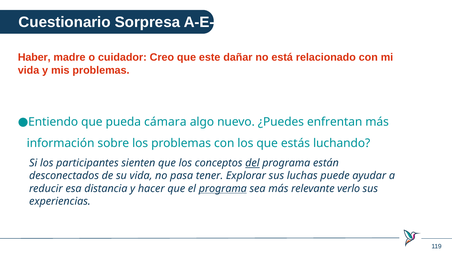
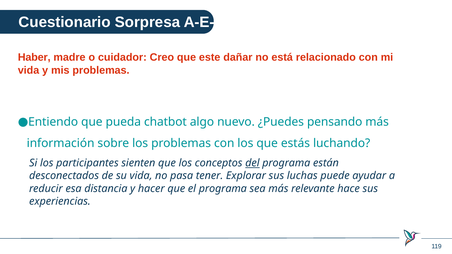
cámara: cámara -> chatbot
enfrentan: enfrentan -> pensando
programa at (223, 189) underline: present -> none
verlo: verlo -> hace
